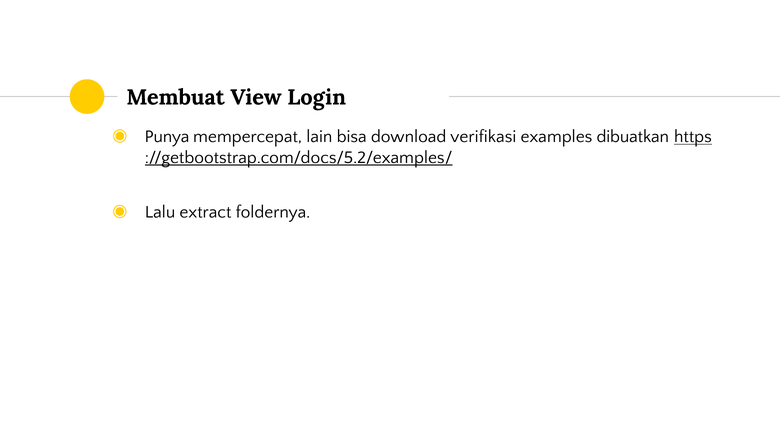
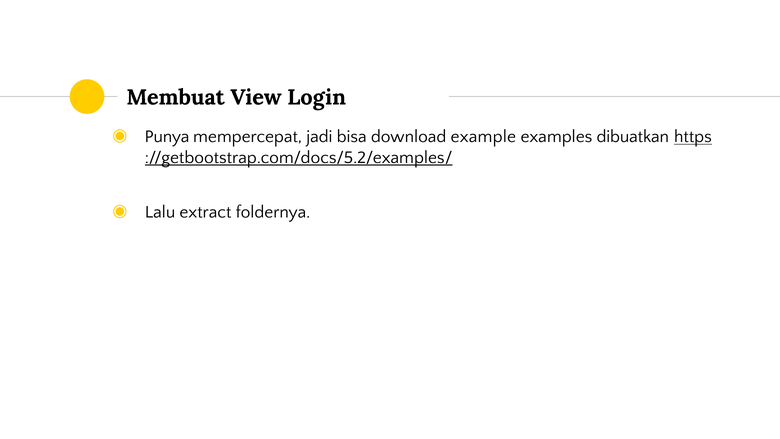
lain: lain -> jadi
verifikasi: verifikasi -> example
